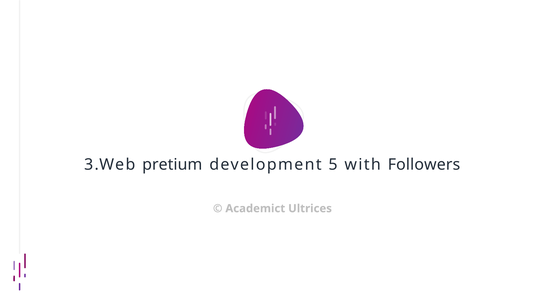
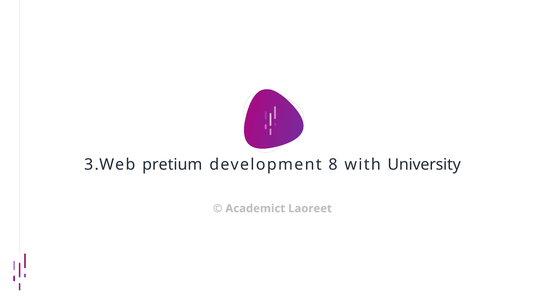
5: 5 -> 8
Followers: Followers -> University
Ultrices: Ultrices -> Laoreet
